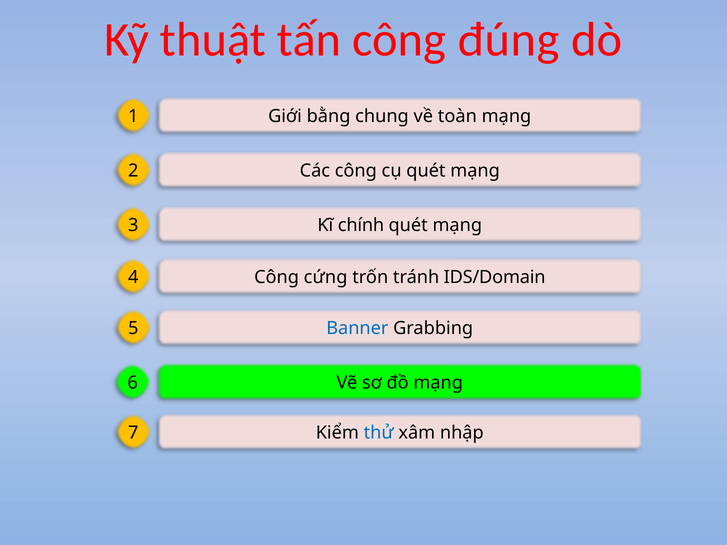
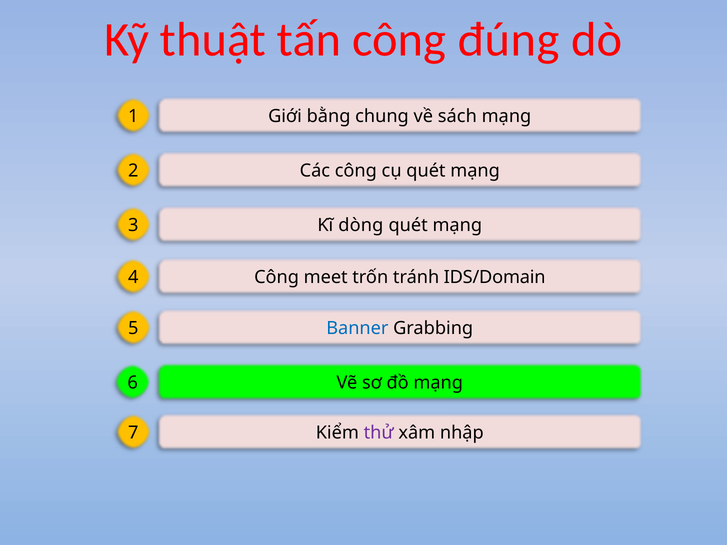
toàn: toàn -> sách
chính: chính -> dòng
cứng: cứng -> meet
thử colour: blue -> purple
